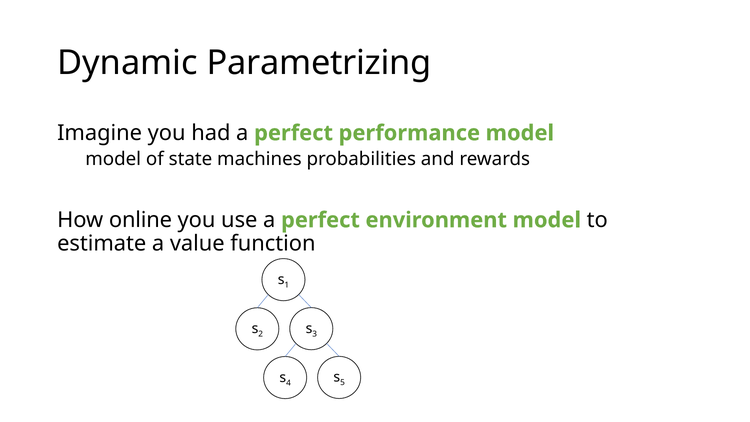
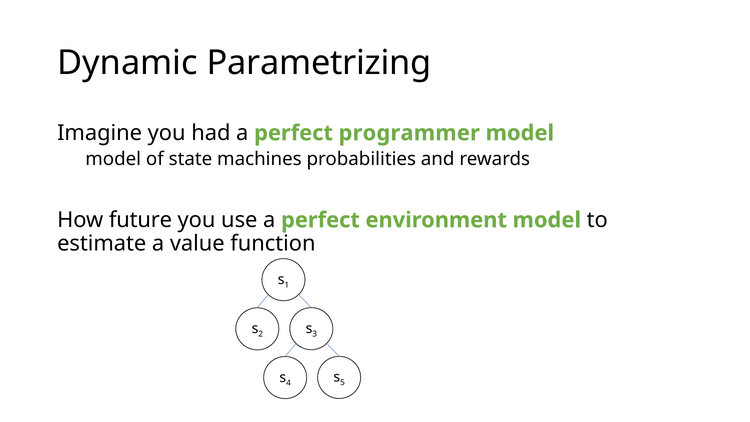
performance: performance -> programmer
online: online -> future
